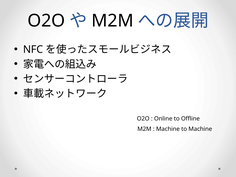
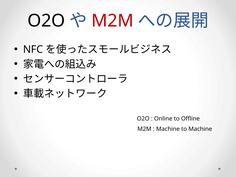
M2M at (112, 21) colour: black -> red
